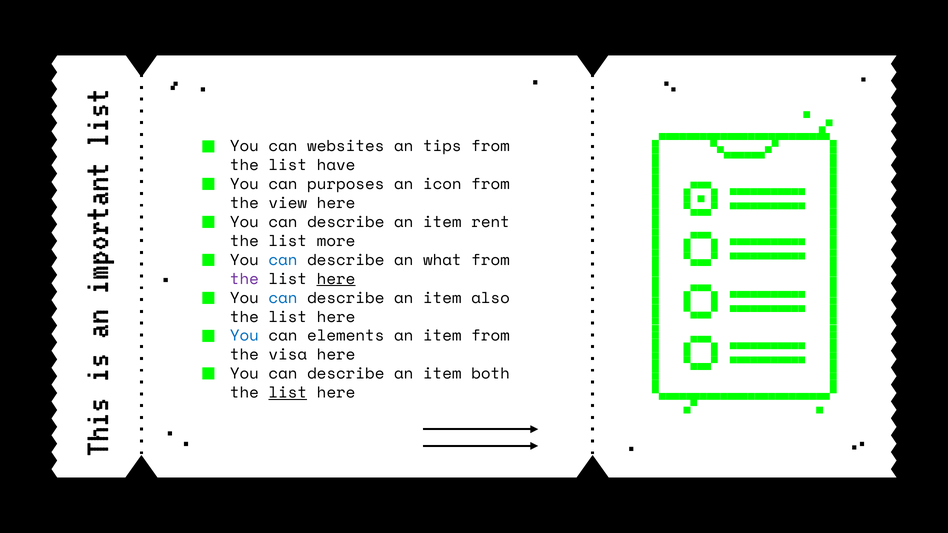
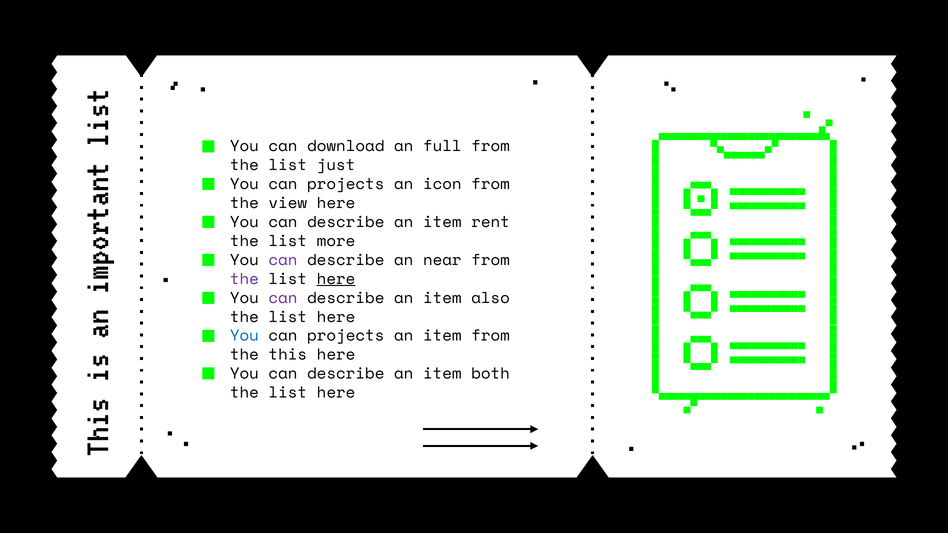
websites: websites -> download
tips: tips -> full
have: have -> just
purposes at (346, 184): purposes -> projects
can at (283, 260) colour: blue -> purple
what: what -> near
can at (283, 298) colour: blue -> purple
elements at (346, 336): elements -> projects
visa: visa -> this
list at (288, 393) underline: present -> none
